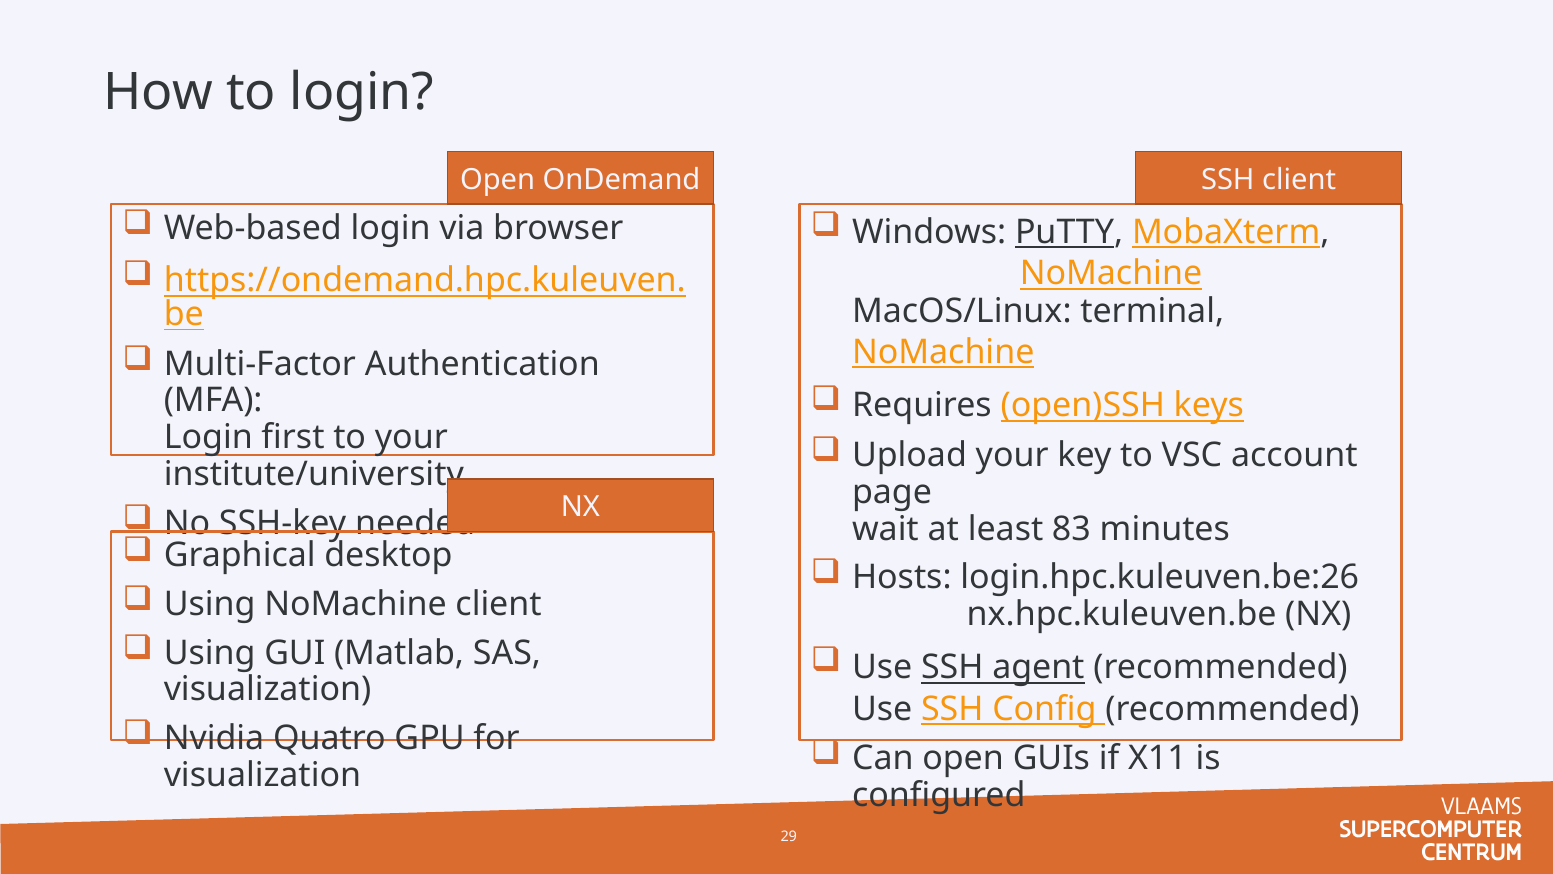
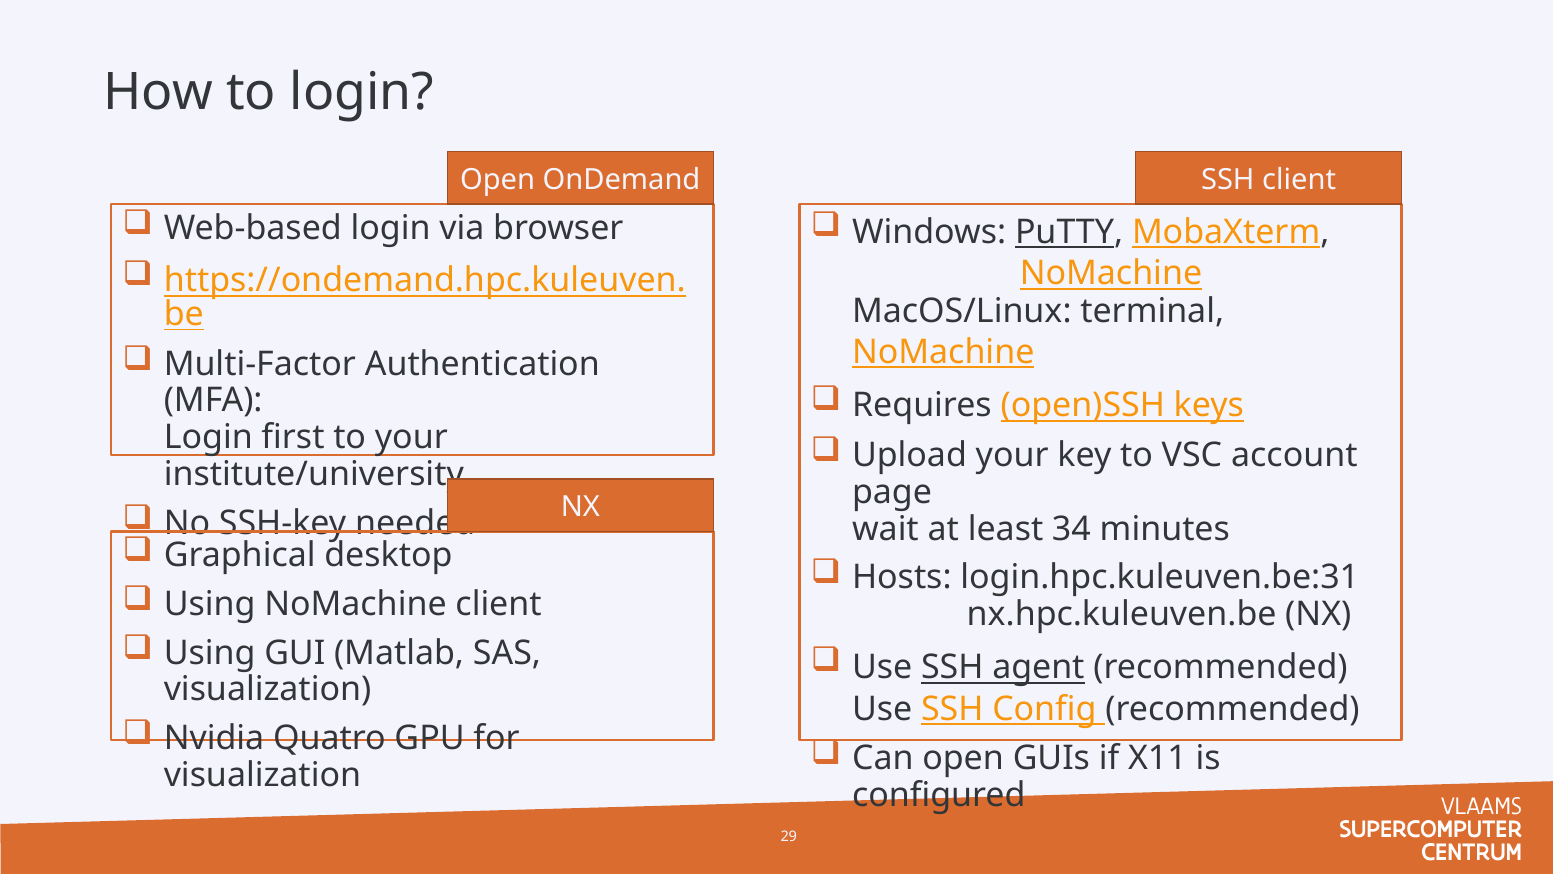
83: 83 -> 34
login.hpc.kuleuven.be:26: login.hpc.kuleuven.be:26 -> login.hpc.kuleuven.be:31
